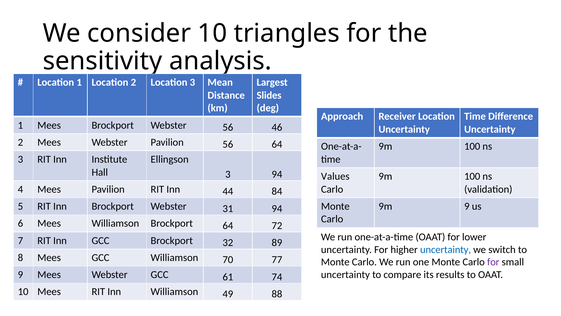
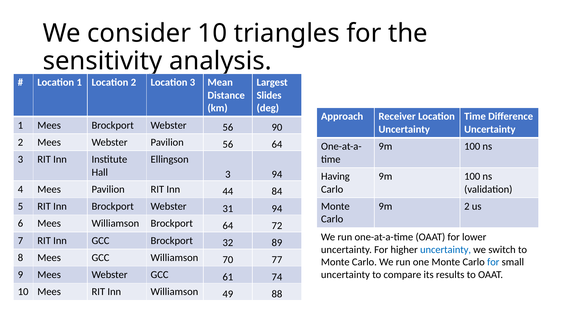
46: 46 -> 90
Values: Values -> Having
9m 9: 9 -> 2
for at (493, 262) colour: purple -> blue
